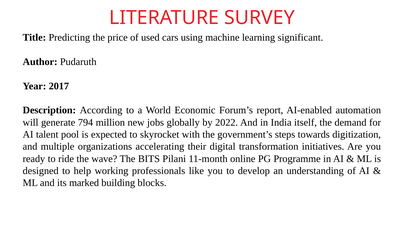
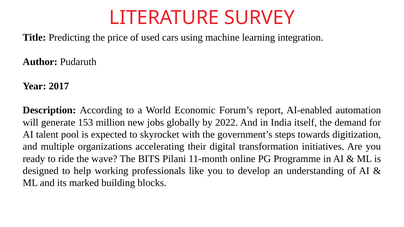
significant: significant -> integration
794: 794 -> 153
